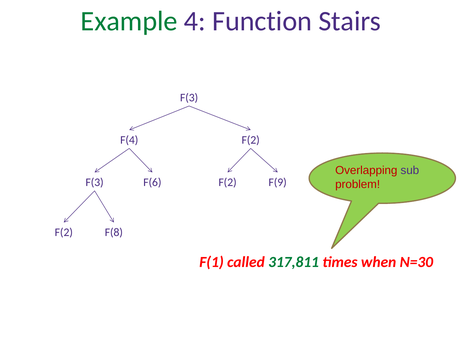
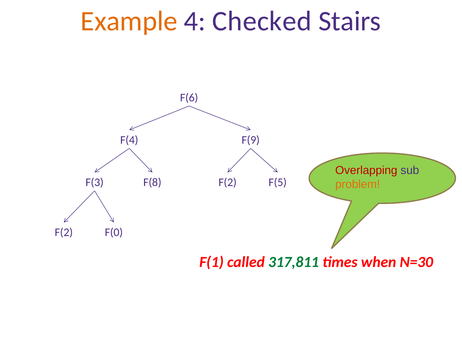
Example colour: green -> orange
Function: Function -> Checked
F(3 at (189, 97): F(3 -> F(6
F(4 F(2: F(2 -> F(9
F(6: F(6 -> F(8
F(9: F(9 -> F(5
problem colour: red -> orange
F(8: F(8 -> F(0
